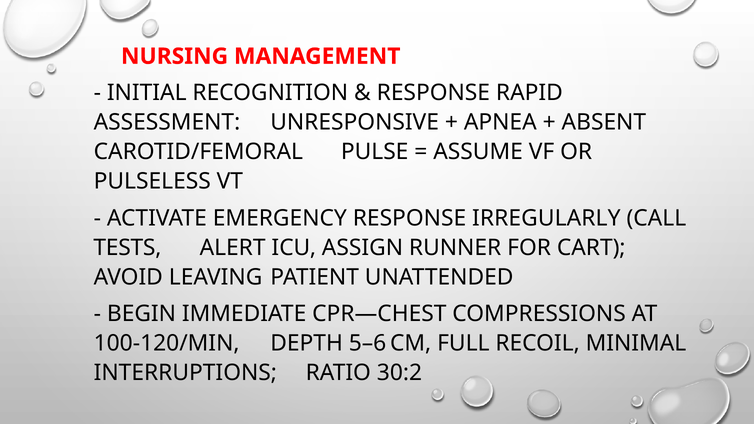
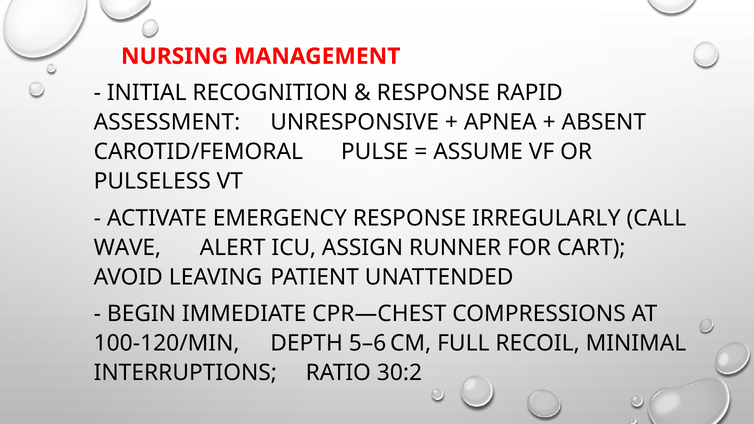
TESTS: TESTS -> WAVE
